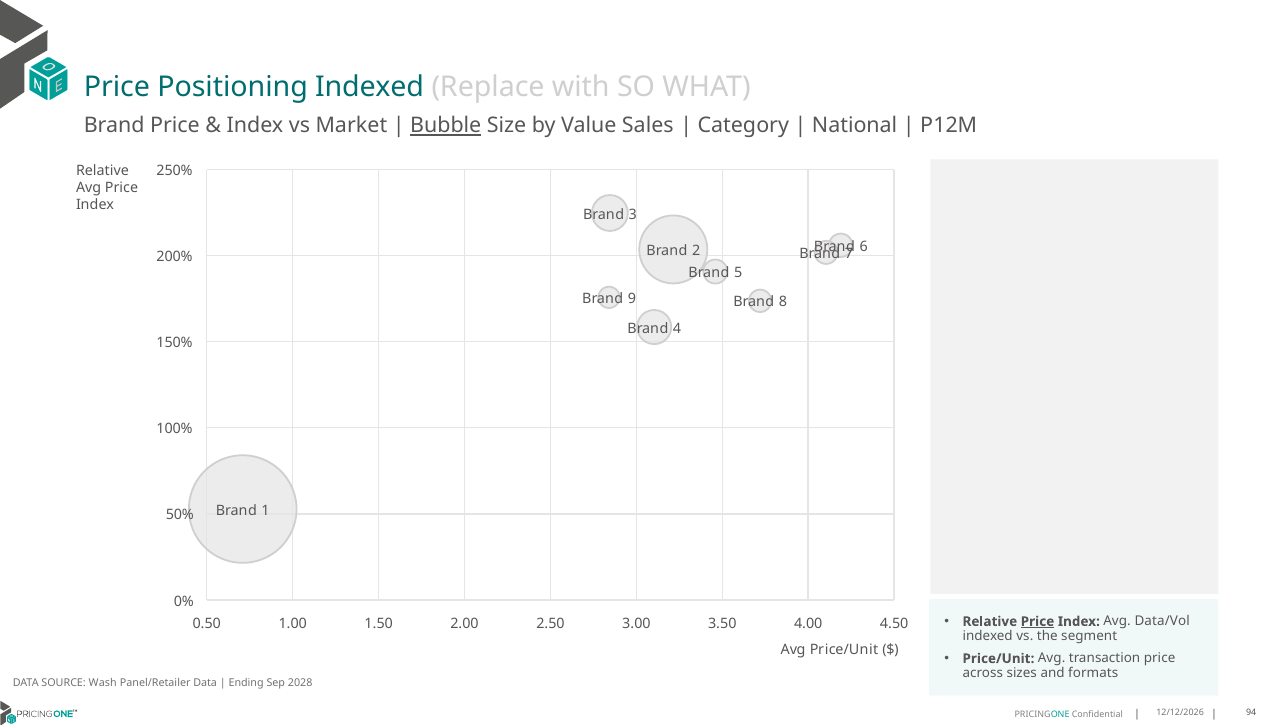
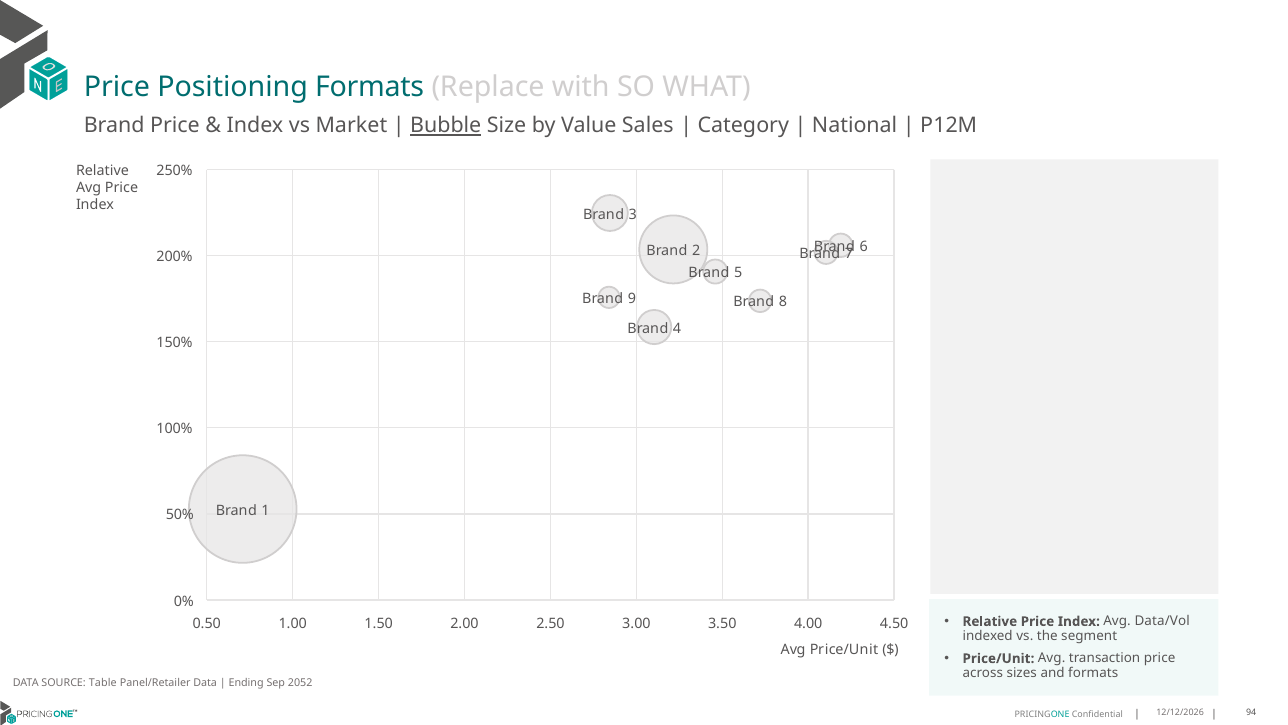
Positioning Indexed: Indexed -> Formats
Price at (1037, 621) underline: present -> none
Wash: Wash -> Table
2028: 2028 -> 2052
